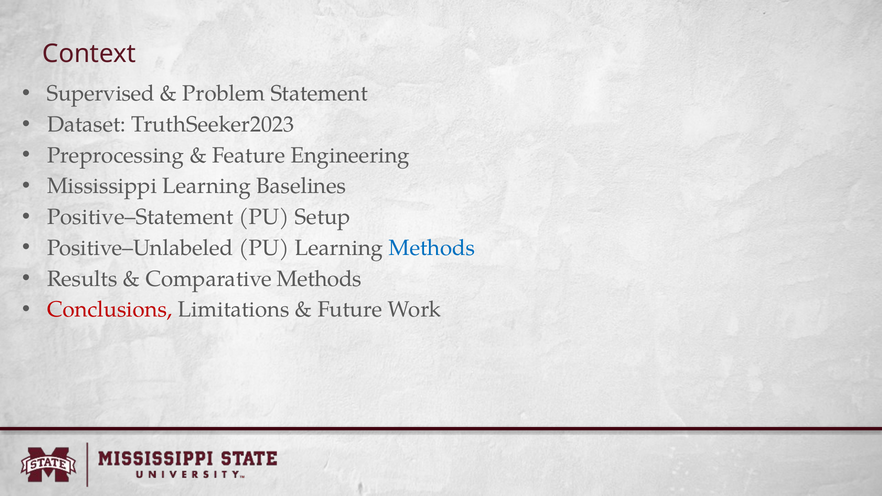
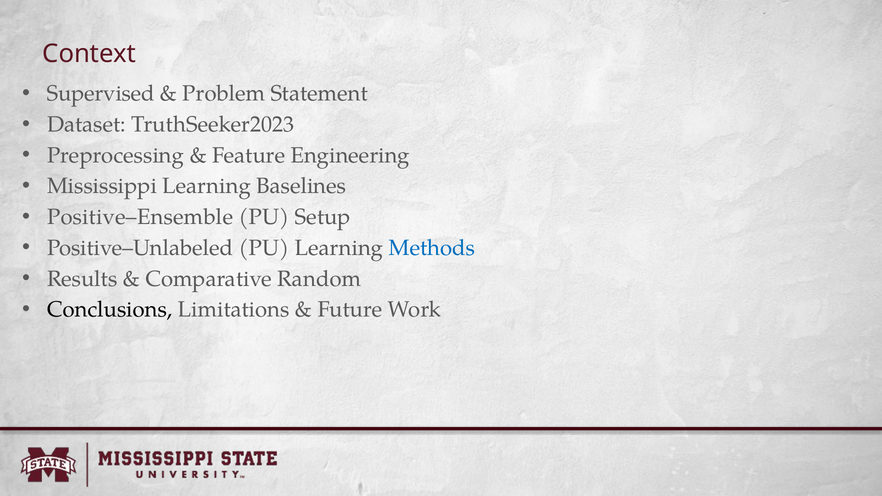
Positive–Statement: Positive–Statement -> Positive–Ensemble
Comparative Methods: Methods -> Random
Conclusions colour: red -> black
